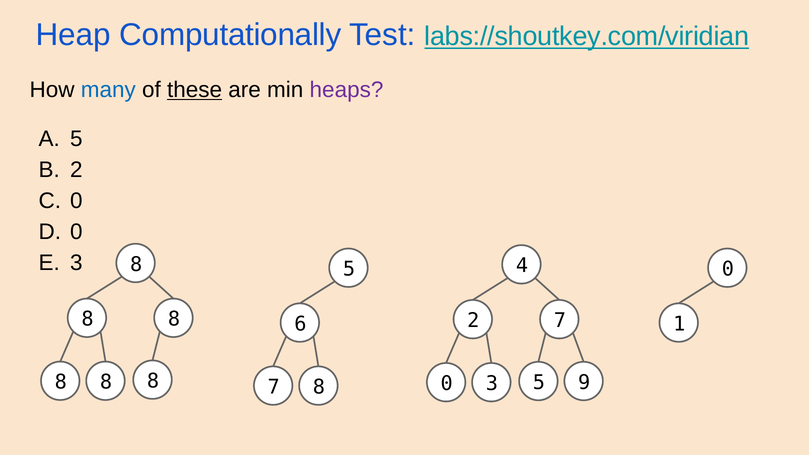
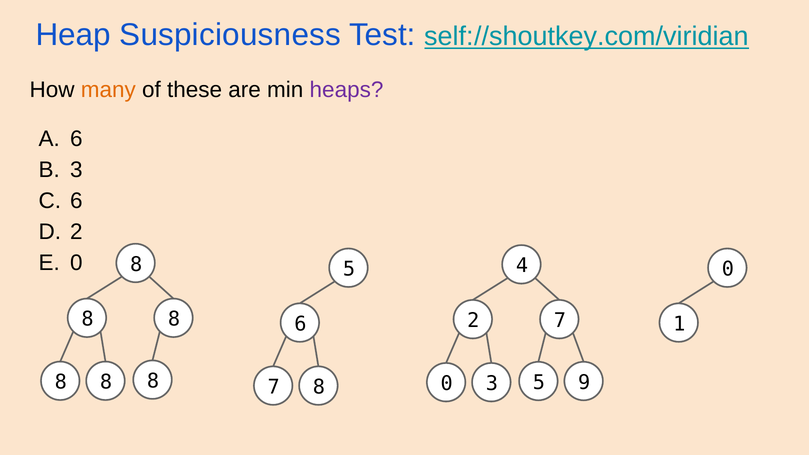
Computationally: Computationally -> Suspiciousness
labs://shoutkey.com/viridian: labs://shoutkey.com/viridian -> self://shoutkey.com/viridian
many colour: blue -> orange
these underline: present -> none
5 at (76, 139): 5 -> 6
2 at (76, 170): 2 -> 3
0 at (76, 201): 0 -> 6
0 at (76, 232): 0 -> 2
3 at (76, 263): 3 -> 0
